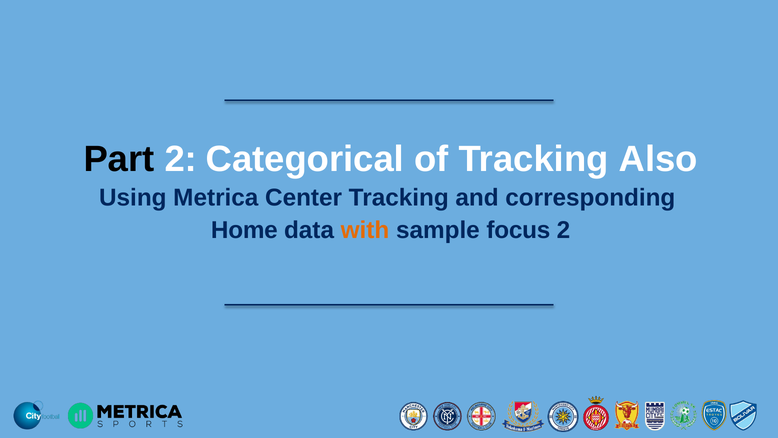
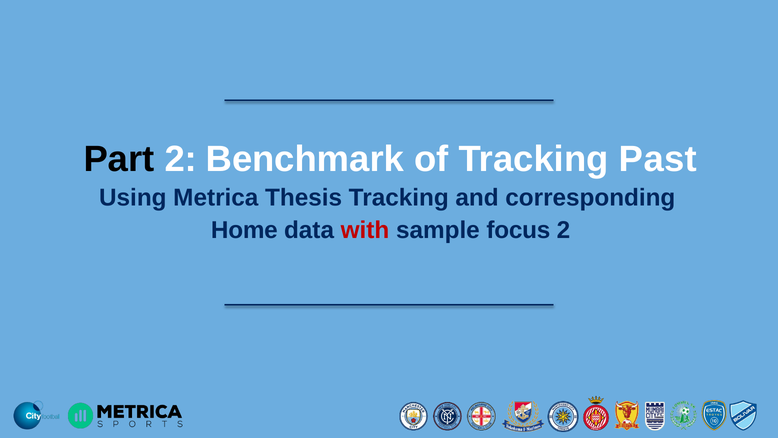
Categorical: Categorical -> Benchmark
Also: Also -> Past
Center: Center -> Thesis
with colour: orange -> red
